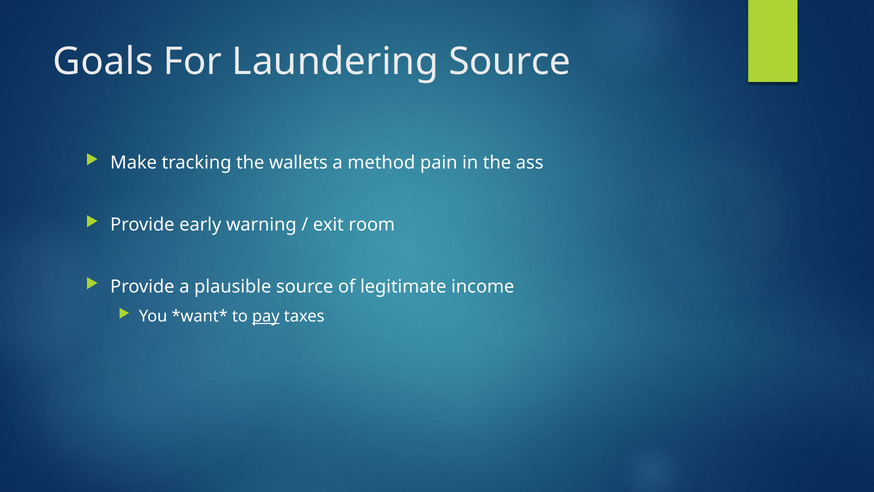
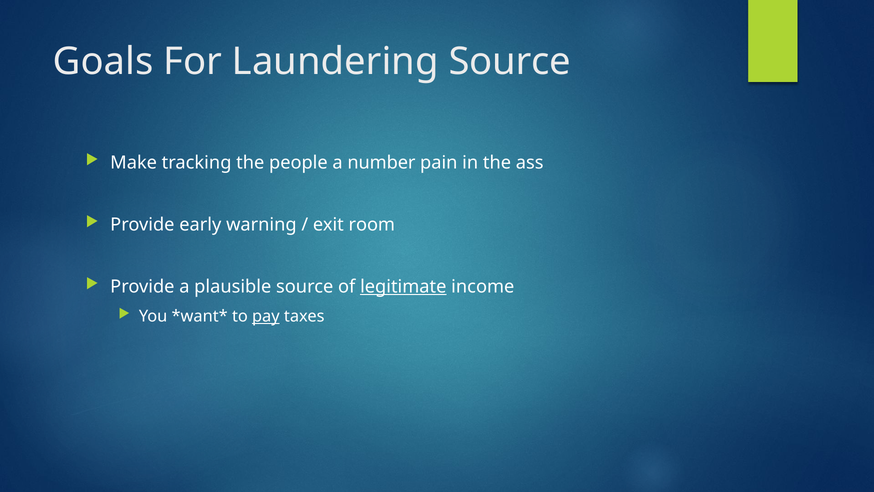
wallets: wallets -> people
method: method -> number
legitimate underline: none -> present
